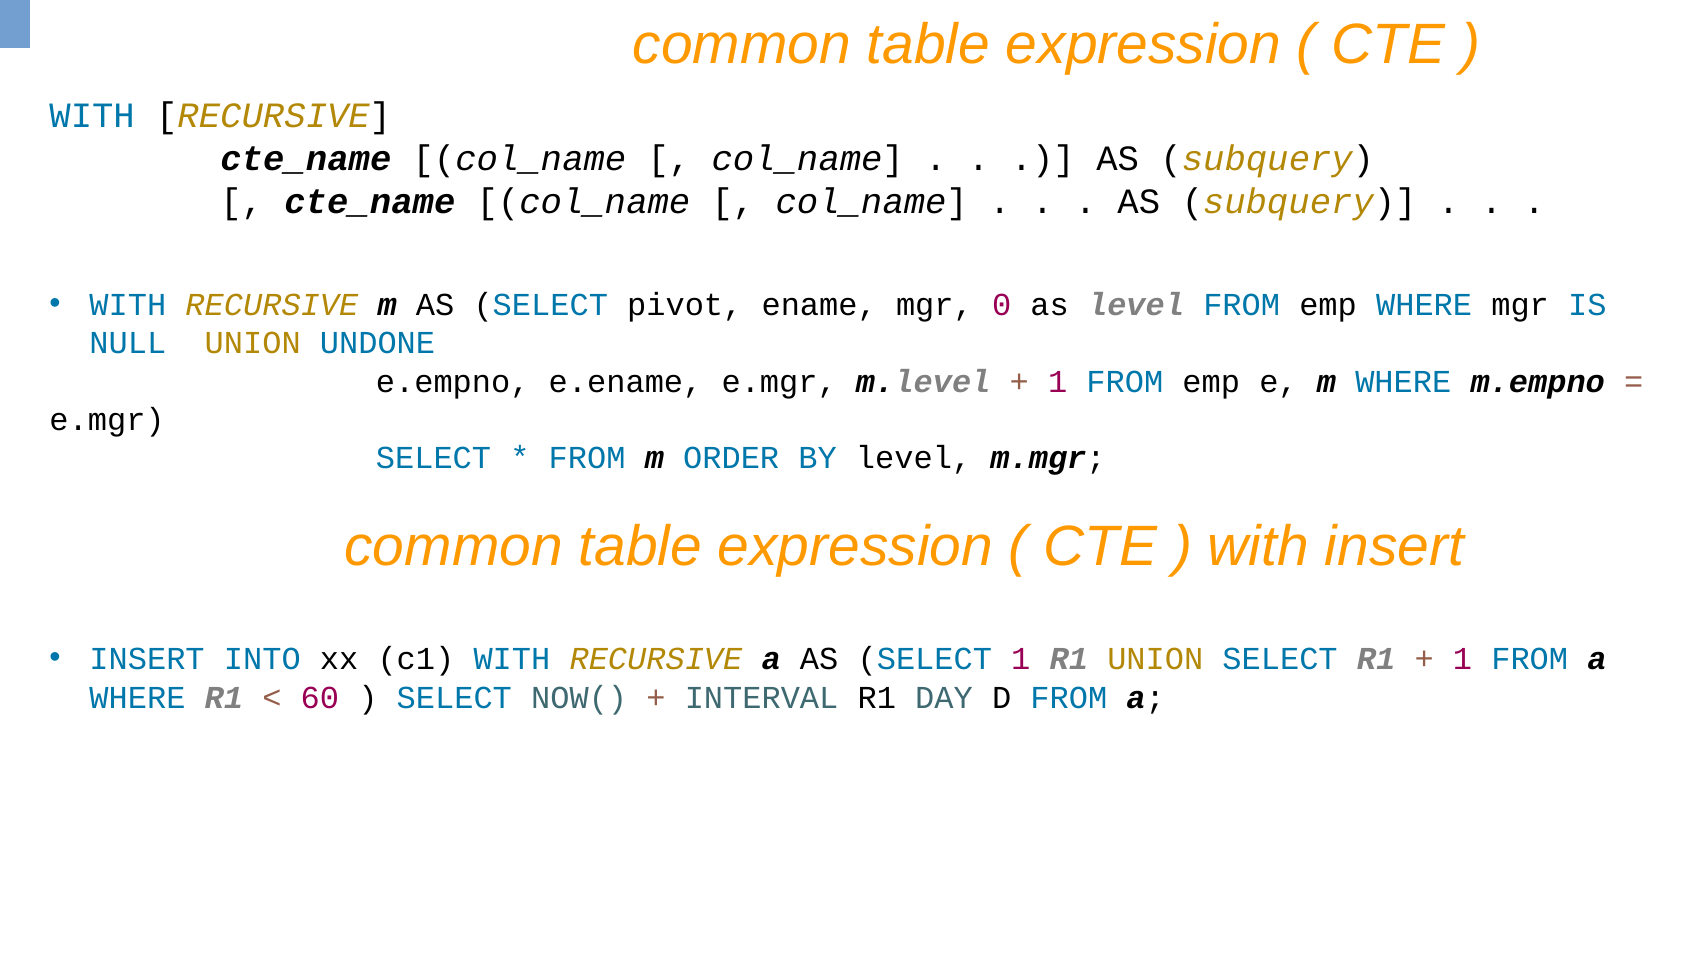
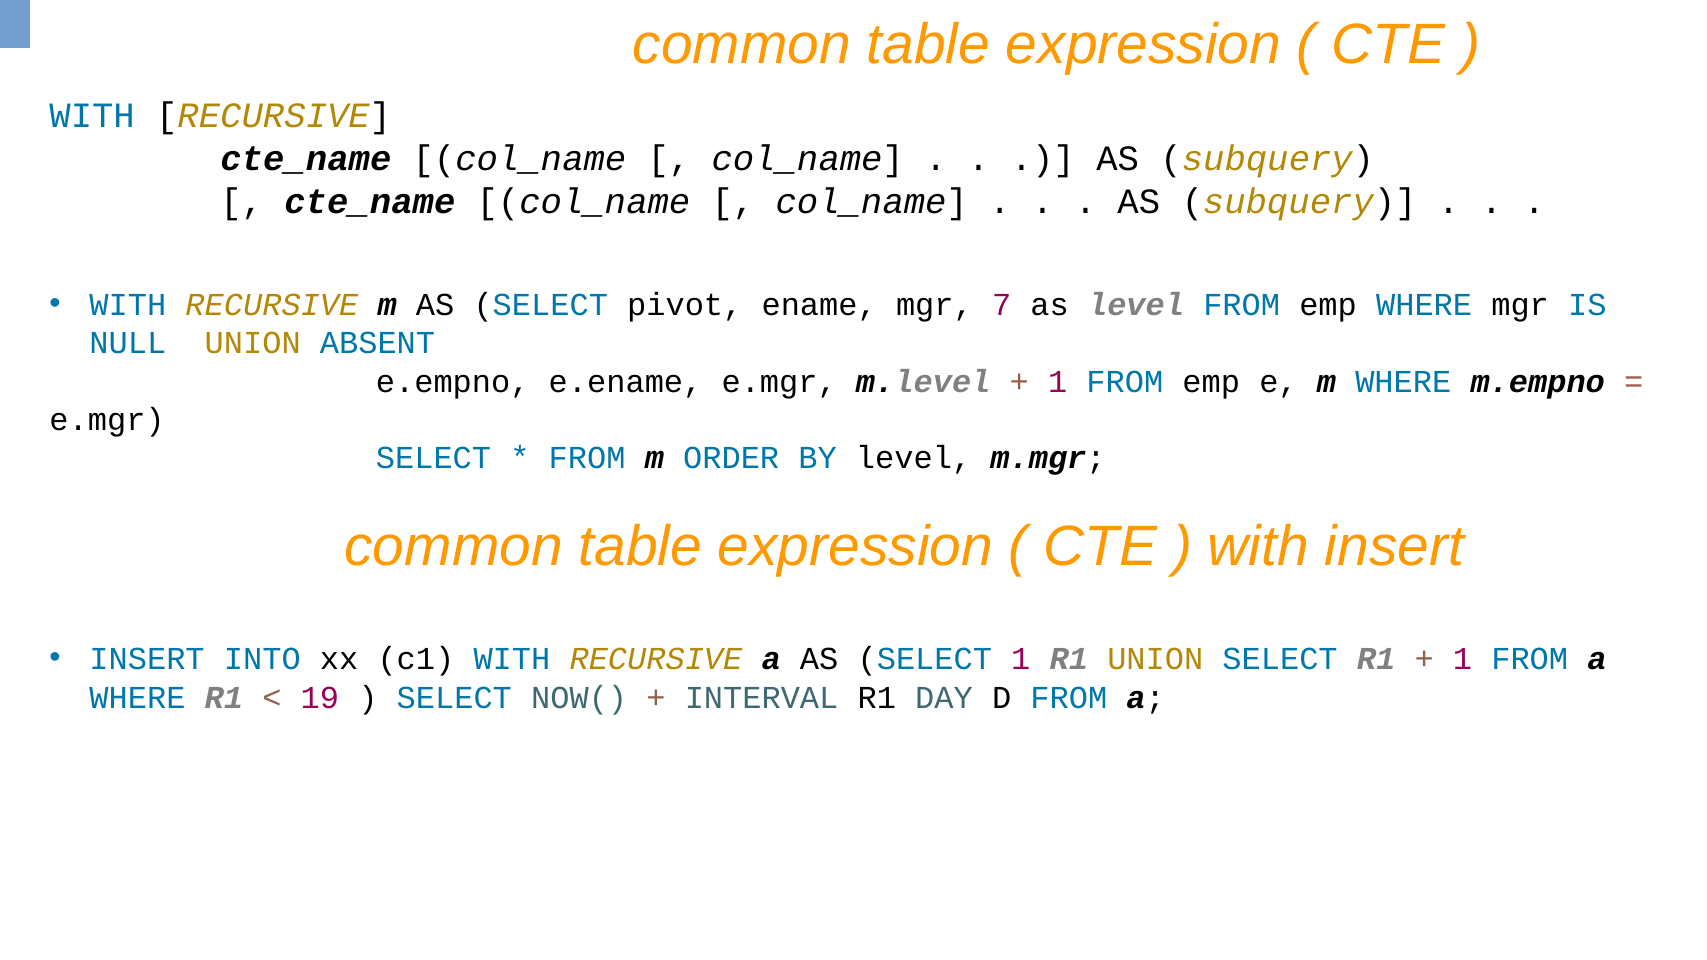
0: 0 -> 7
UNDONE: UNDONE -> ABSENT
60: 60 -> 19
